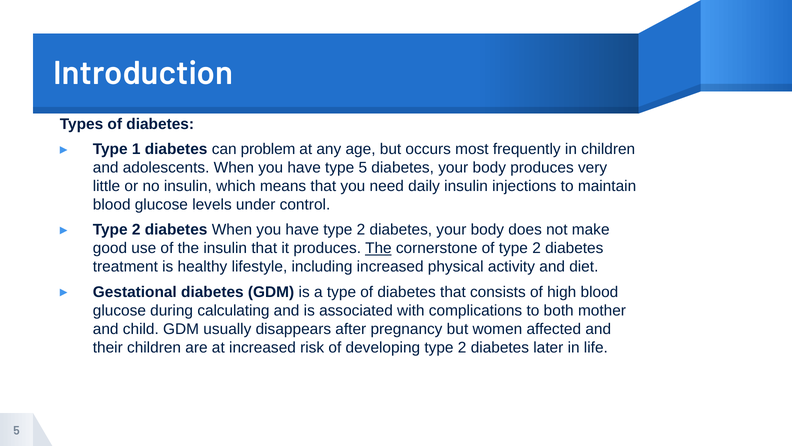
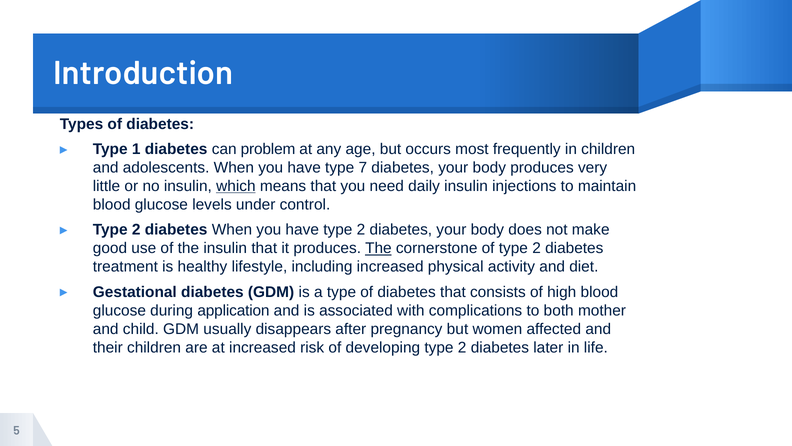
type 5: 5 -> 7
which underline: none -> present
calculating: calculating -> application
